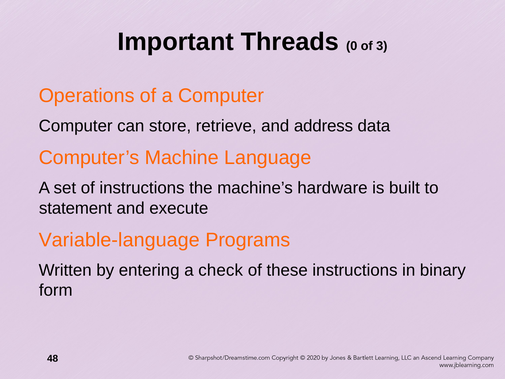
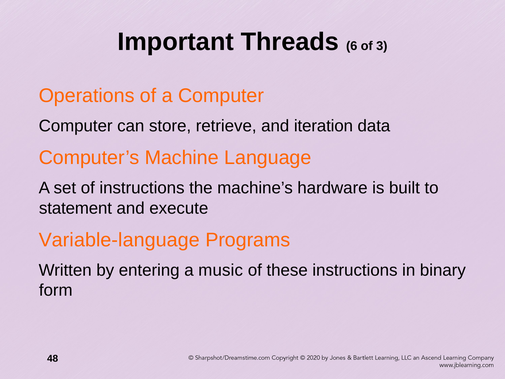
0: 0 -> 6
address: address -> iteration
check: check -> music
